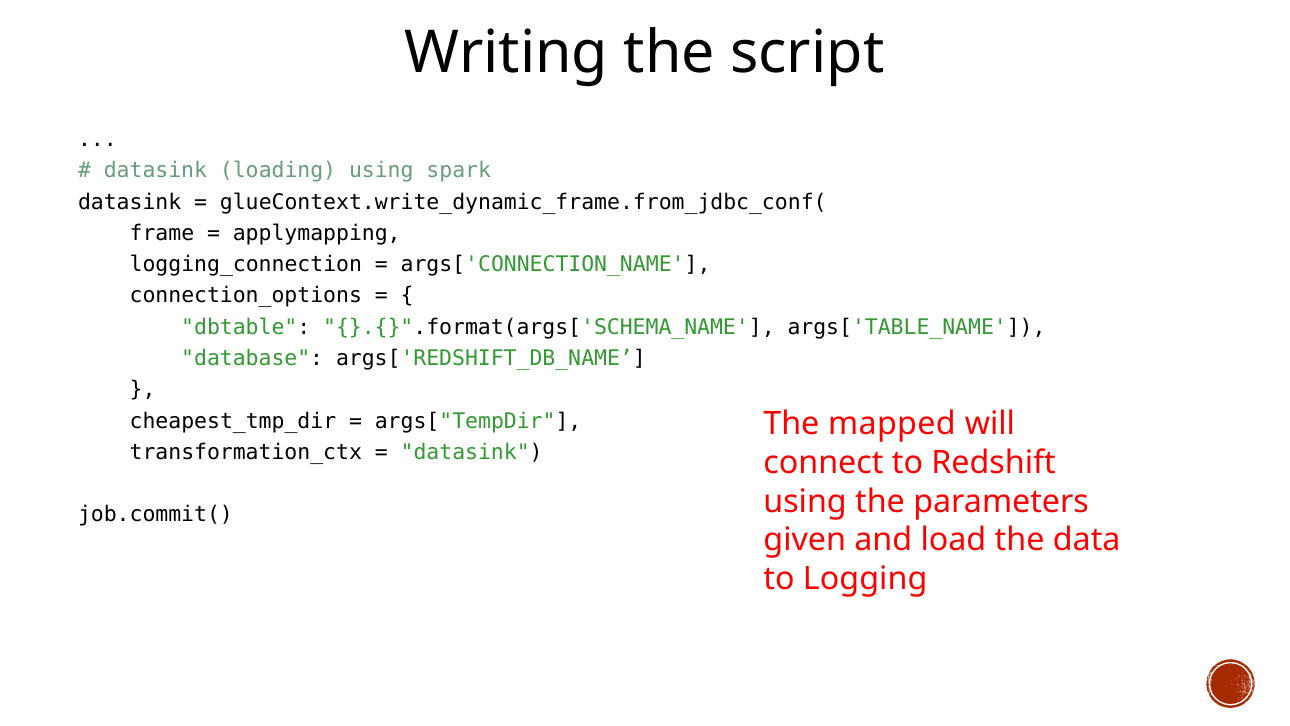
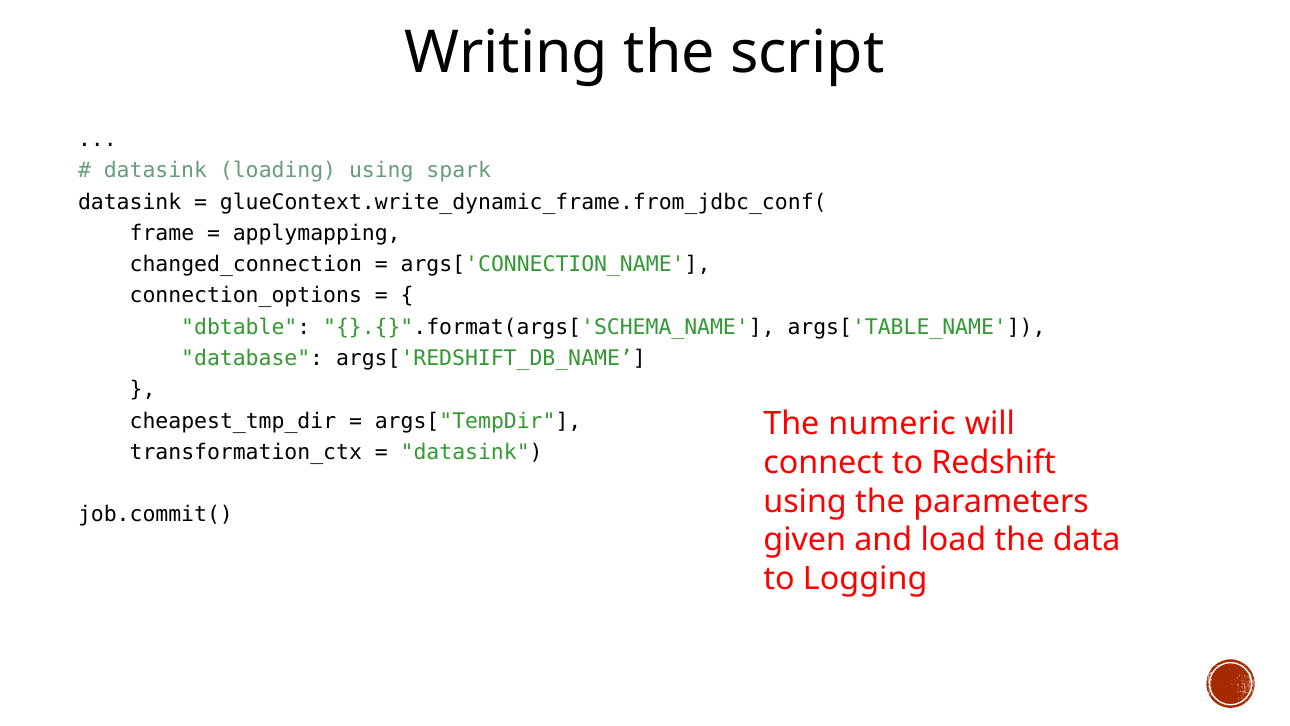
logging_connection: logging_connection -> changed_connection
mapped: mapped -> numeric
